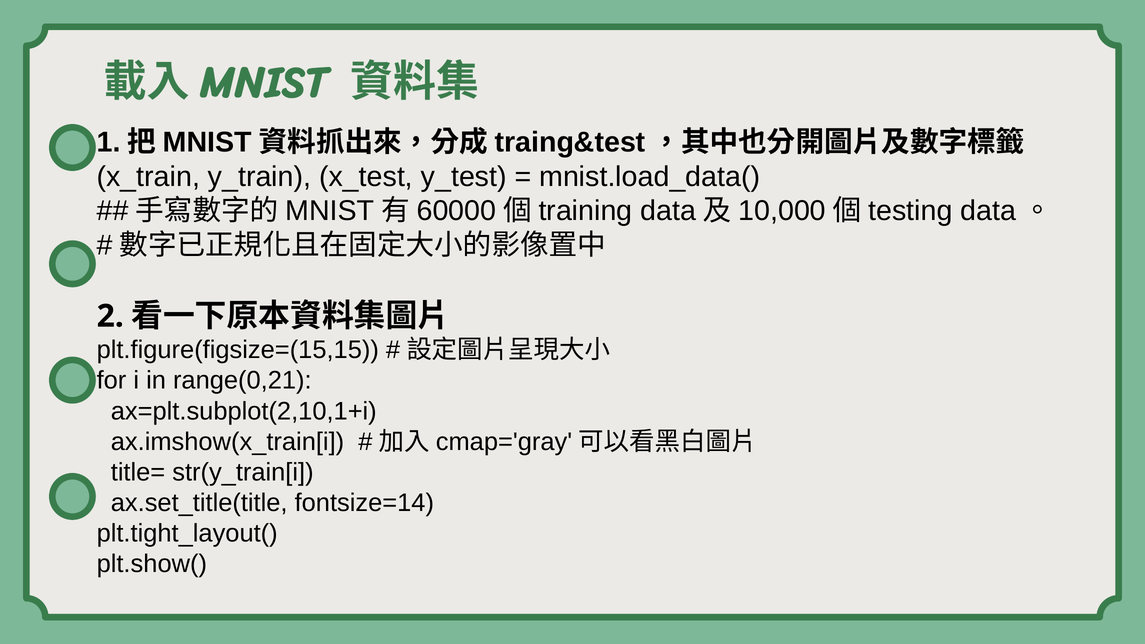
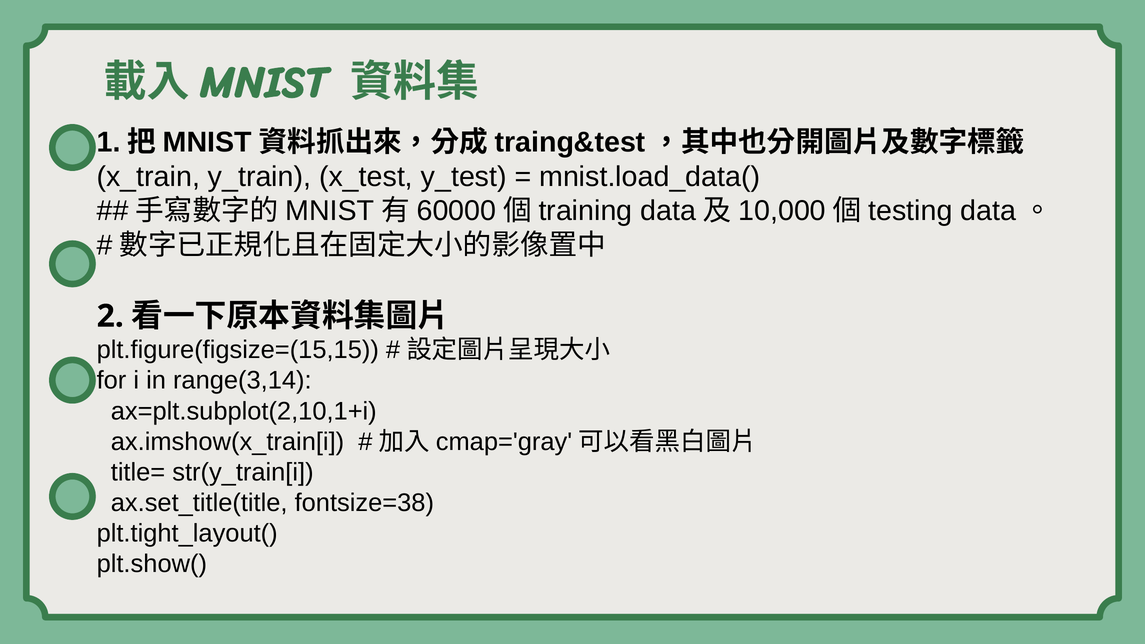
range(0,21: range(0,21 -> range(3,14
fontsize=14: fontsize=14 -> fontsize=38
